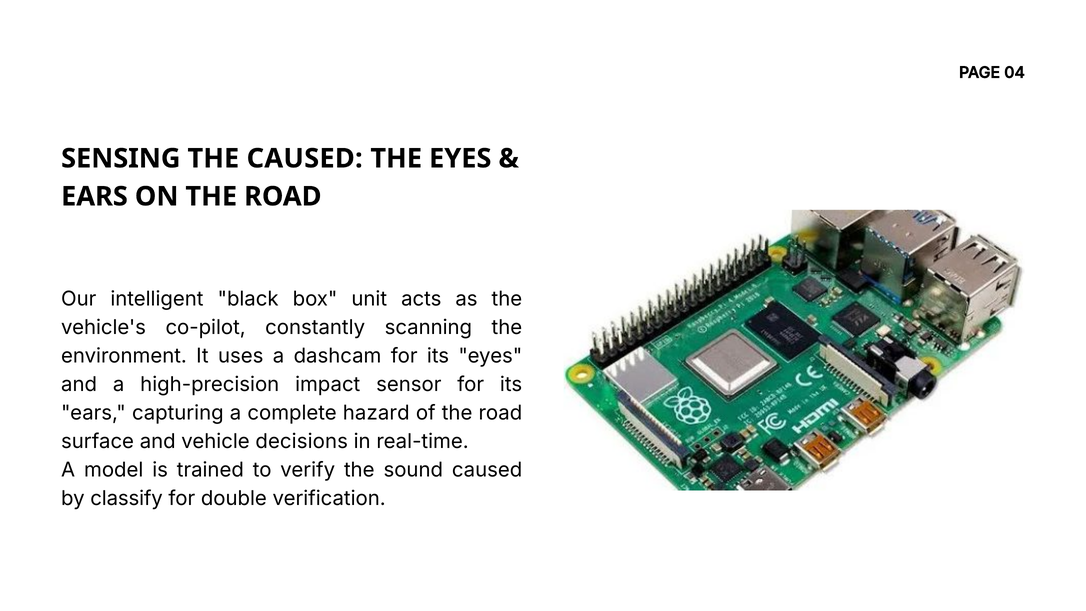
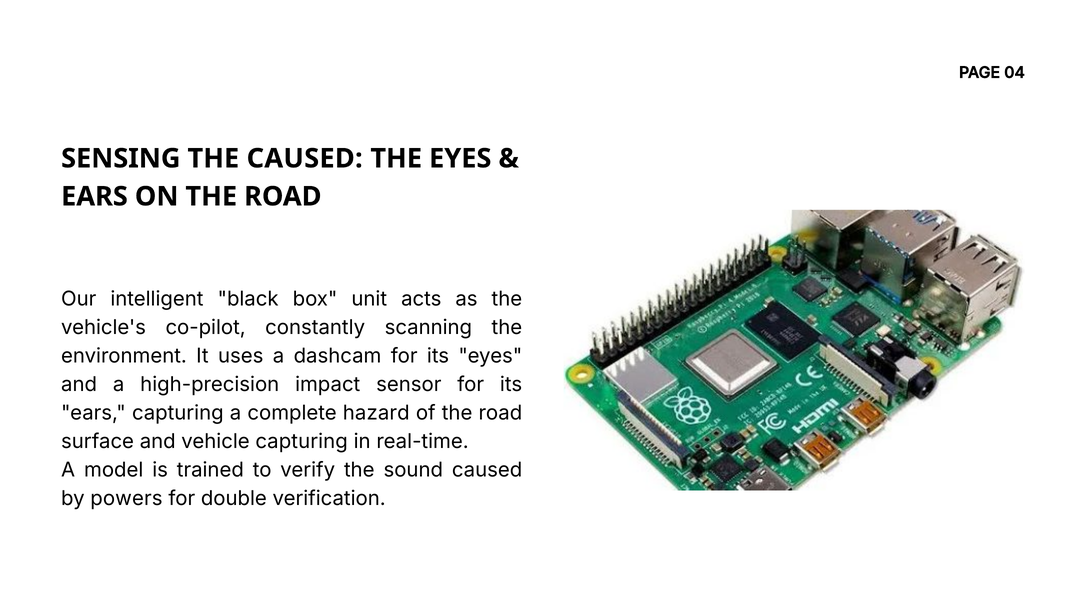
vehicle decisions: decisions -> capturing
classify: classify -> powers
